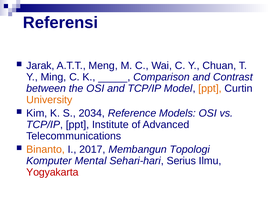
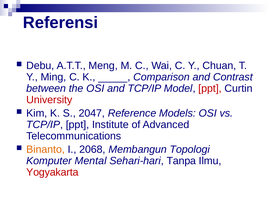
Jarak: Jarak -> Debu
ppt at (210, 88) colour: orange -> red
University colour: orange -> red
2034: 2034 -> 2047
2017: 2017 -> 2068
Serius: Serius -> Tanpa
